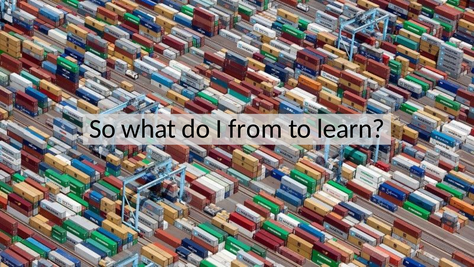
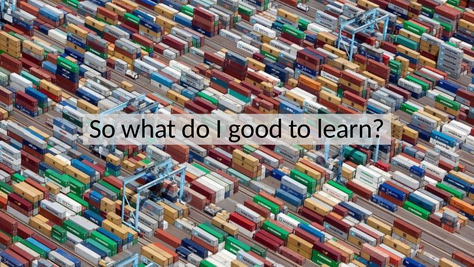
from: from -> good
